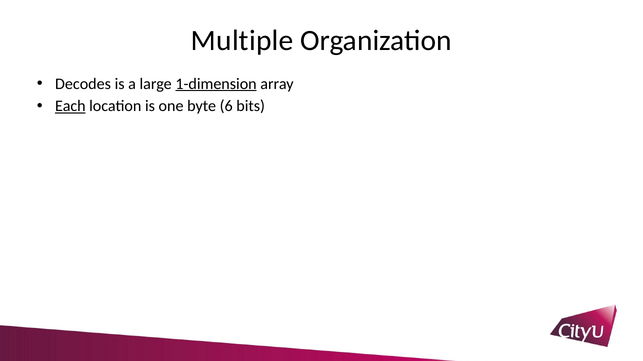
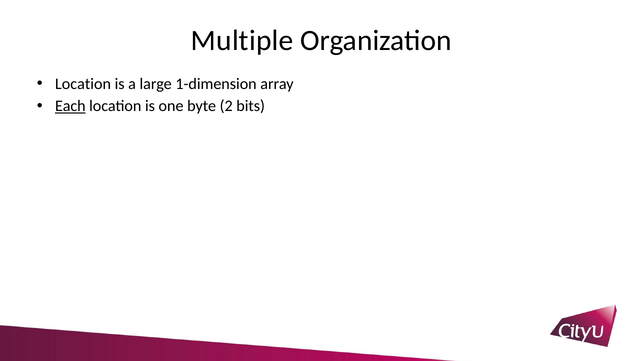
Decodes at (83, 84): Decodes -> Location
1-dimension underline: present -> none
6: 6 -> 2
